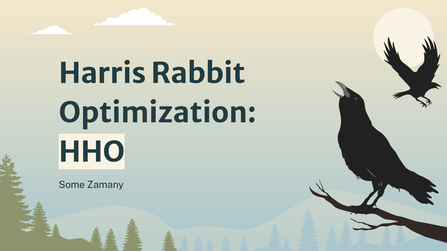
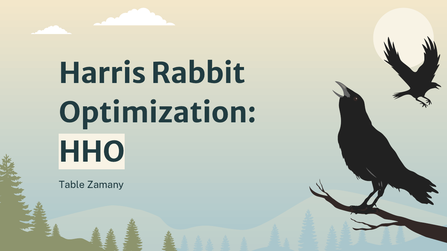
Some: Some -> Table
